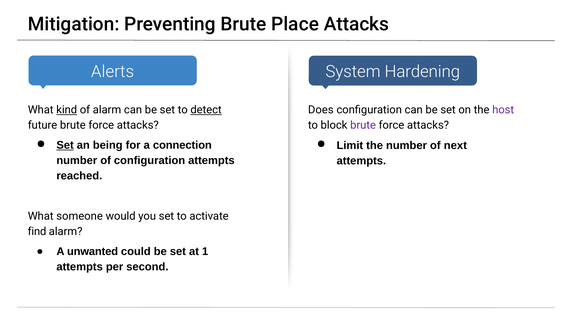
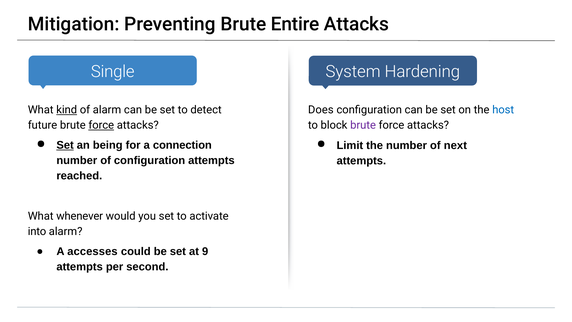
Place: Place -> Entire
Alerts: Alerts -> Single
detect underline: present -> none
host colour: purple -> blue
force at (101, 125) underline: none -> present
someone: someone -> whenever
find: find -> into
unwanted: unwanted -> accesses
1: 1 -> 9
